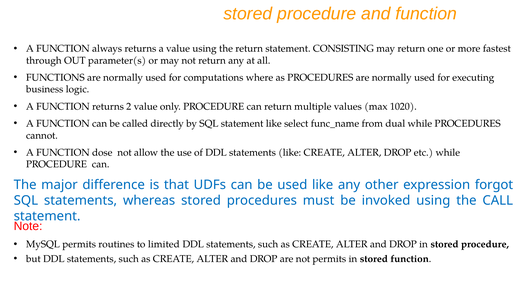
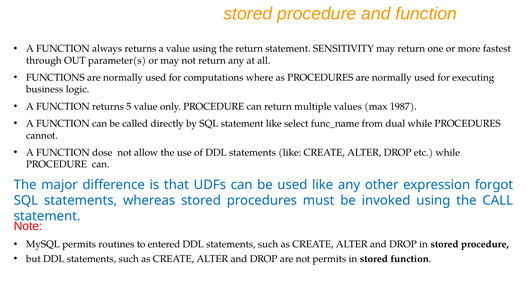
CONSISTING: CONSISTING -> SENSITIVITY
2: 2 -> 5
1020: 1020 -> 1987
limited: limited -> entered
